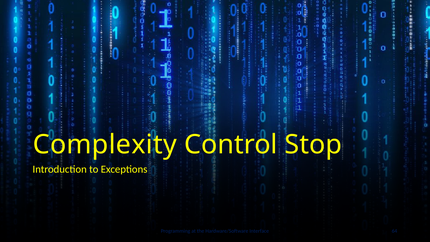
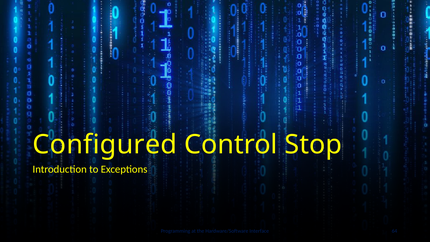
Complexity: Complexity -> Configured
